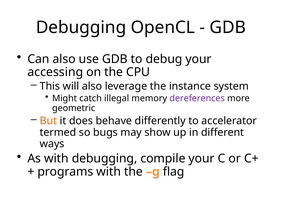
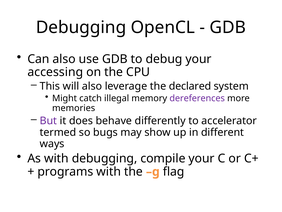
instance: instance -> declared
geometric: geometric -> memories
But colour: orange -> purple
